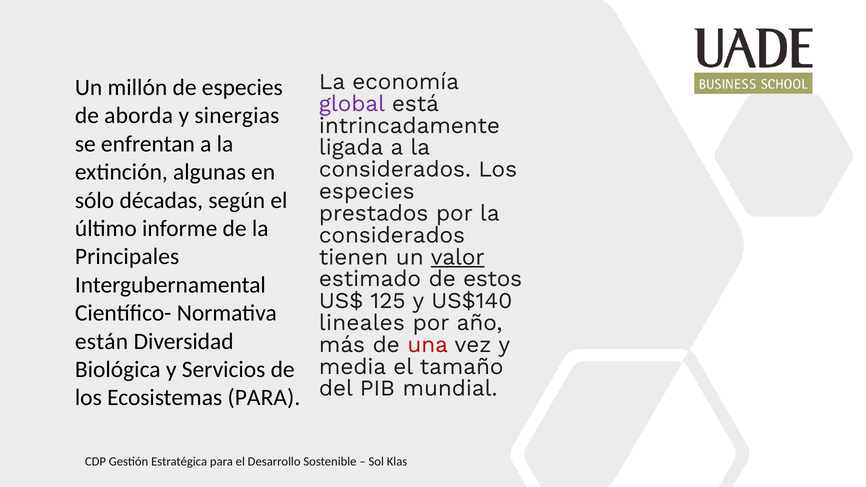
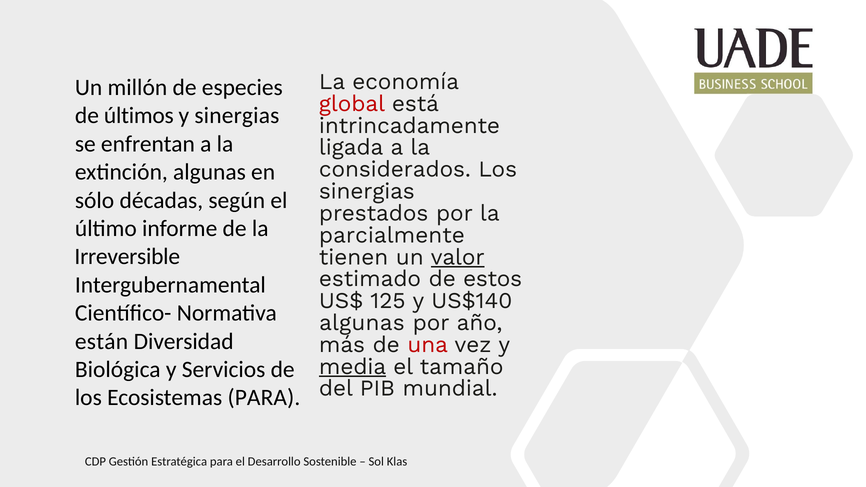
global colour: purple -> red
aborda: aborda -> últimos
especies at (367, 191): especies -> sinergias
considerados at (392, 235): considerados -> parcialmente
Principales: Principales -> Irreversible
lineales at (362, 323): lineales -> algunas
media underline: none -> present
